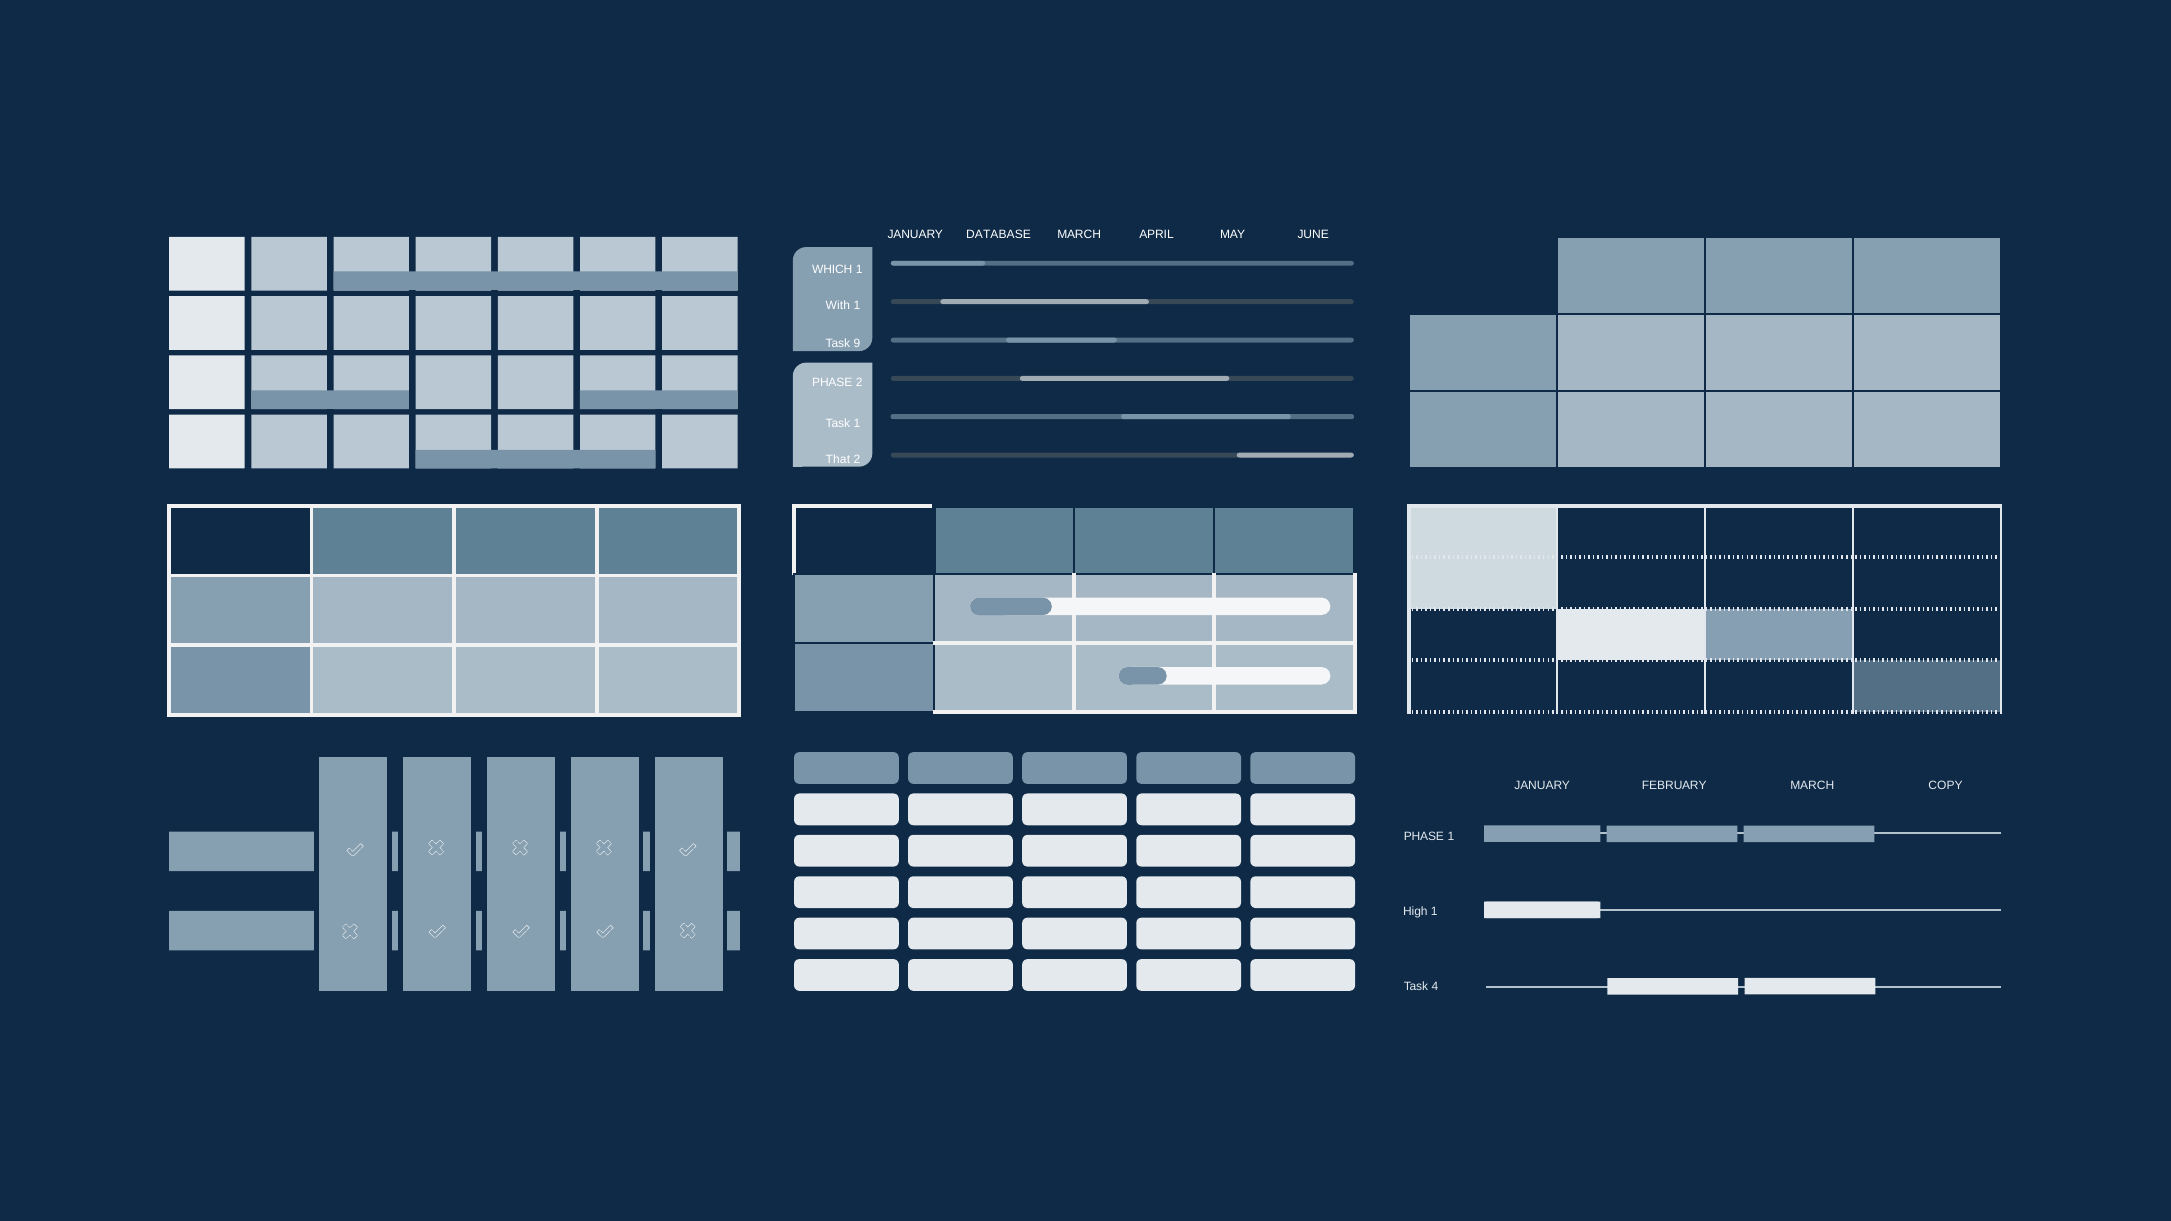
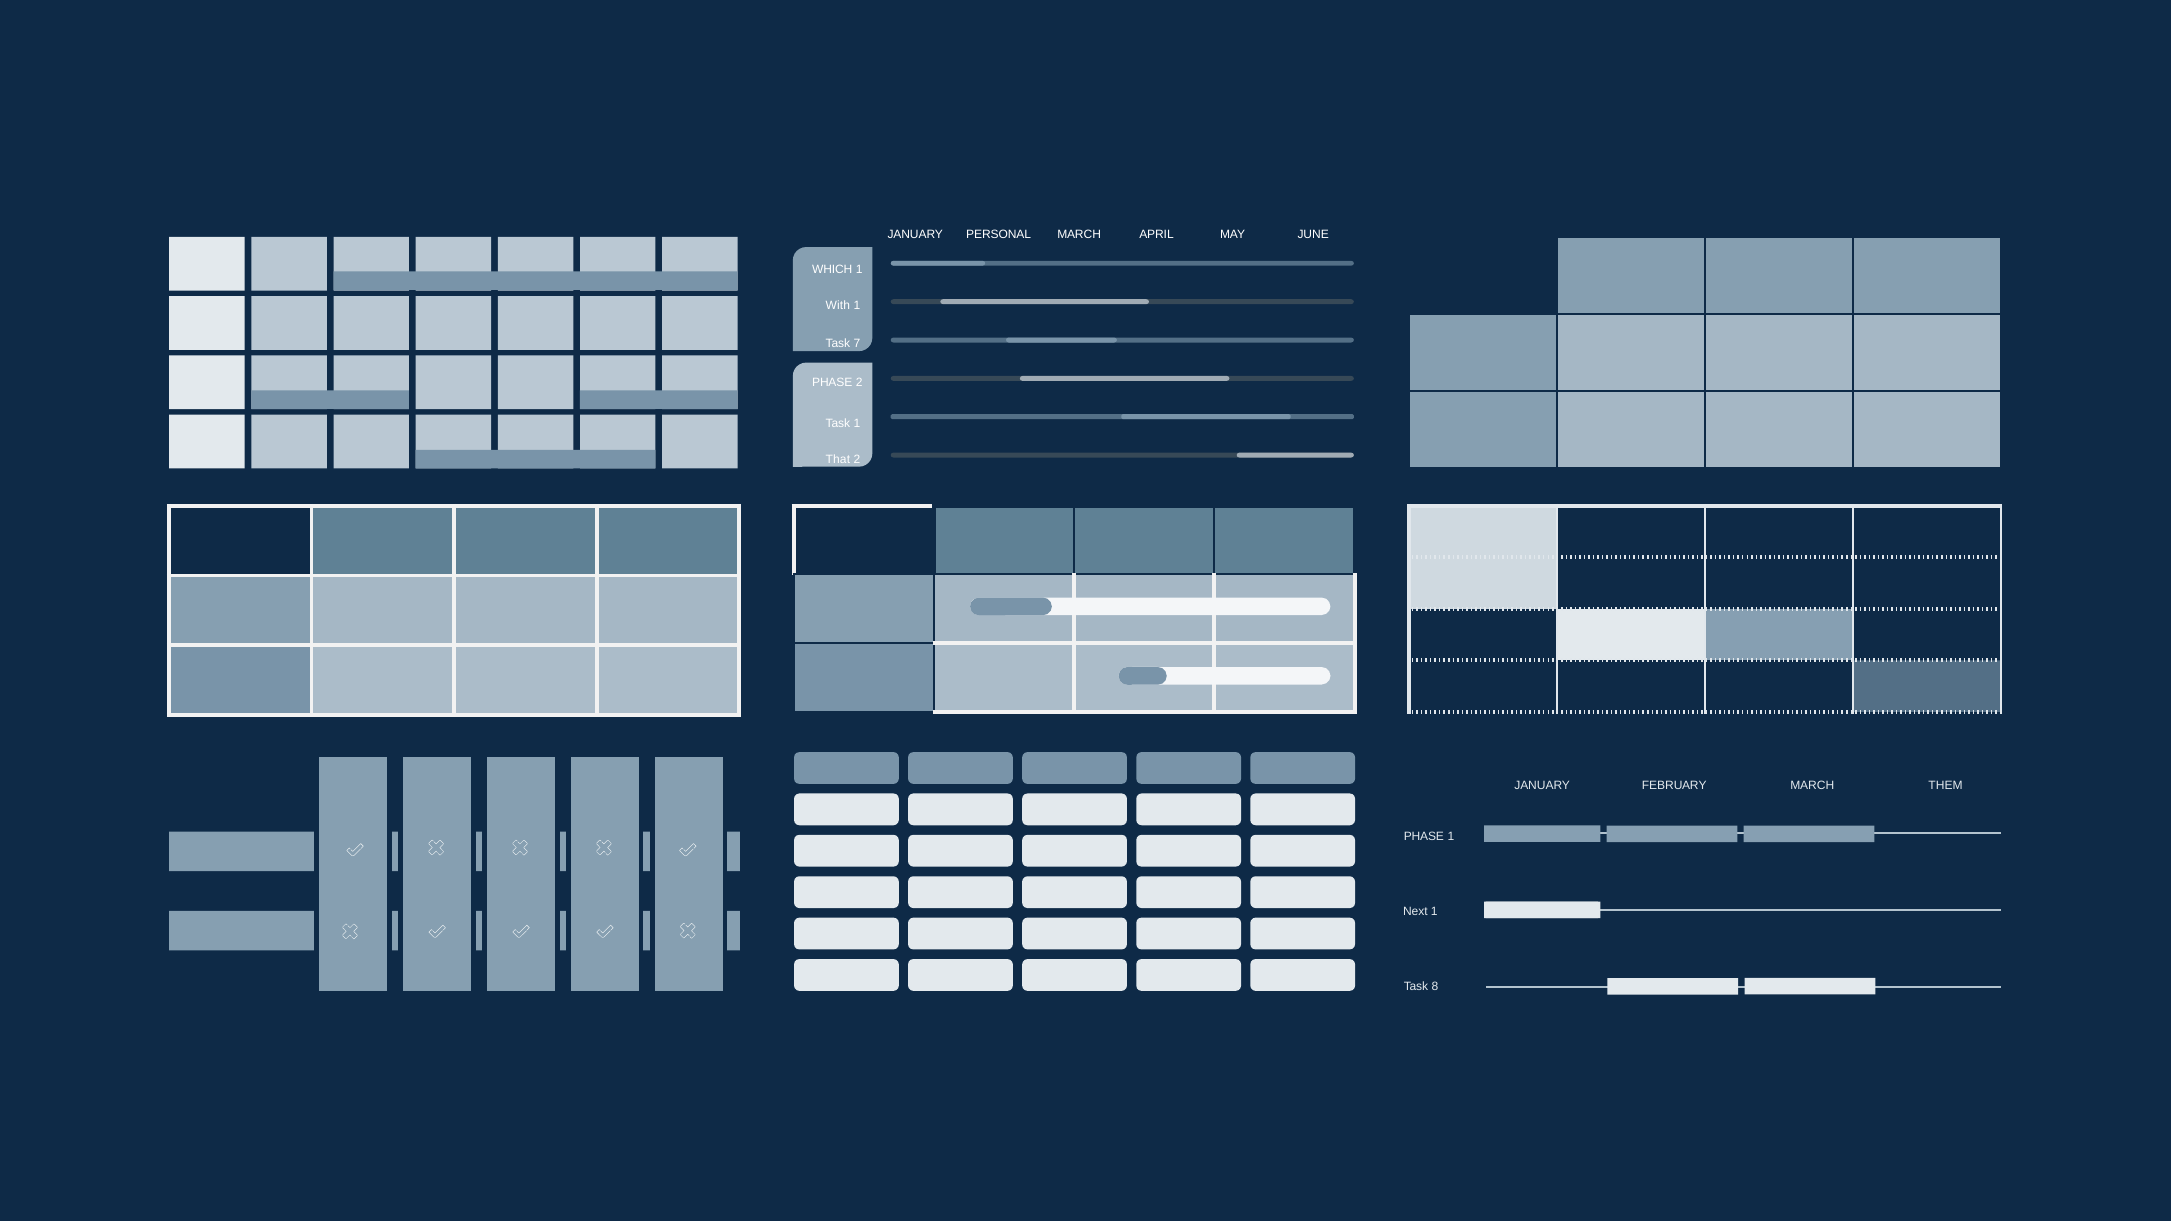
DATABASE: DATABASE -> PERSONAL
9: 9 -> 7
COPY: COPY -> THEM
High: High -> Next
4: 4 -> 8
